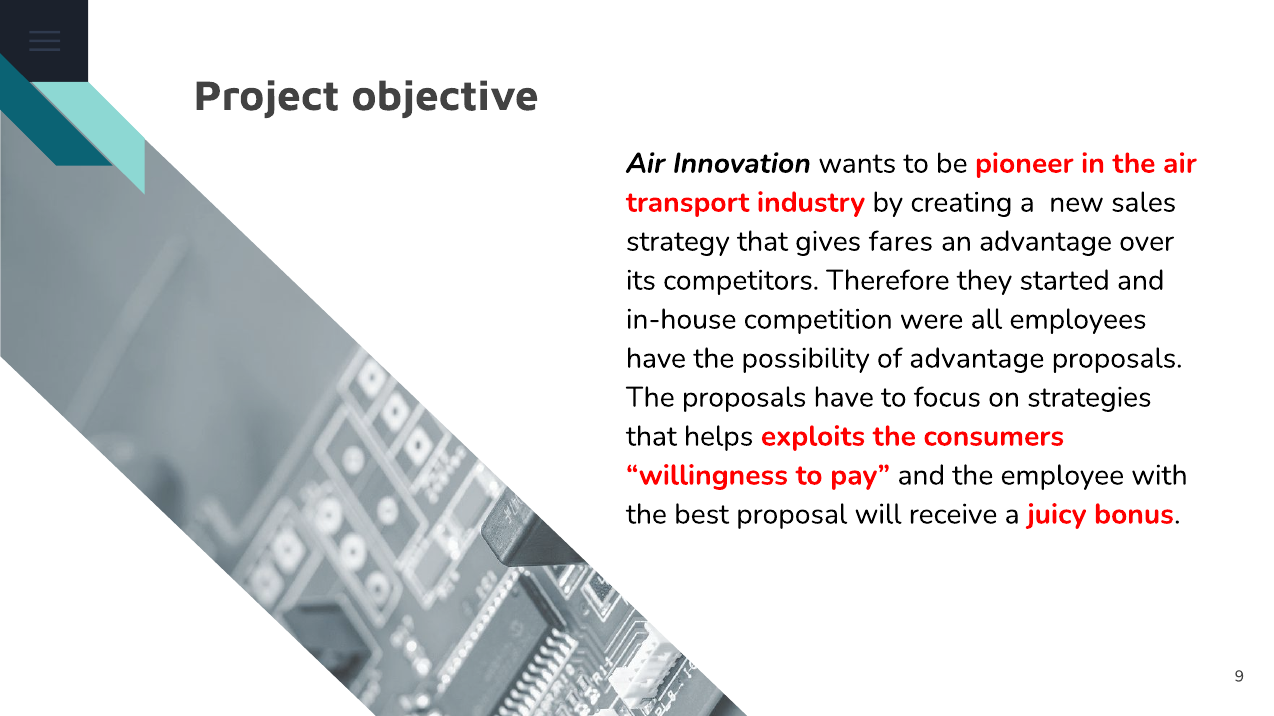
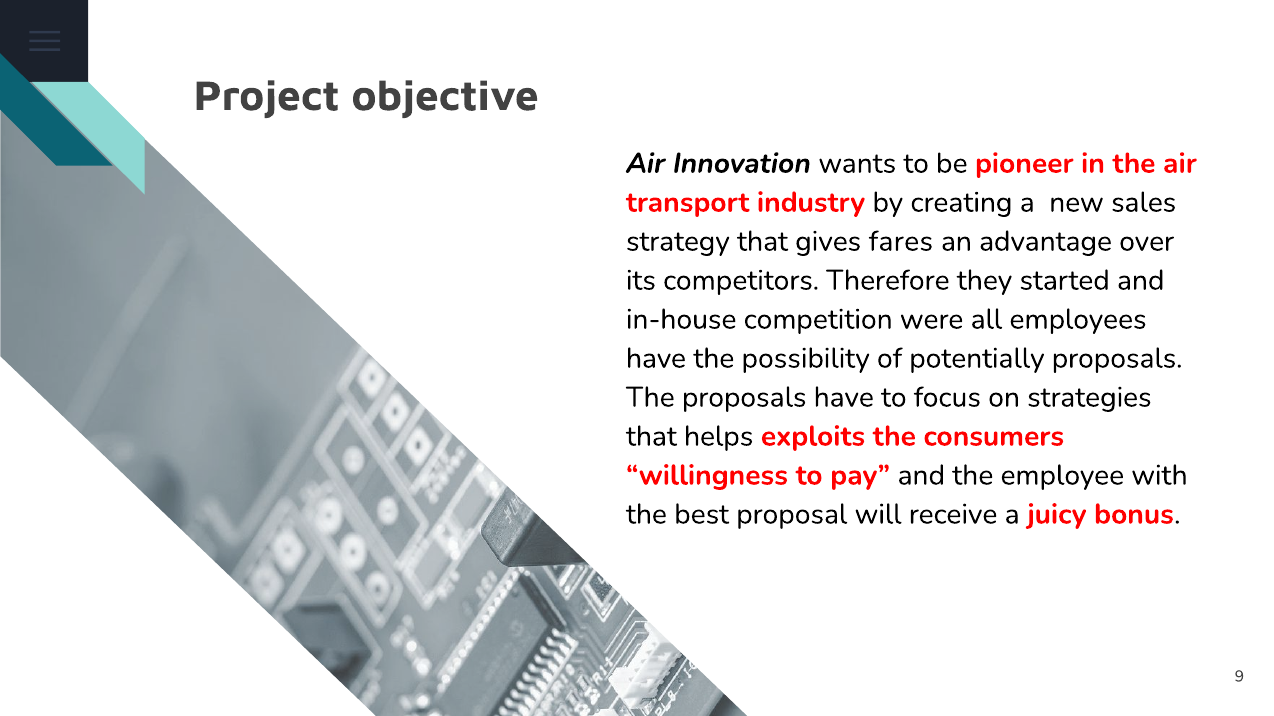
of advantage: advantage -> potentially
